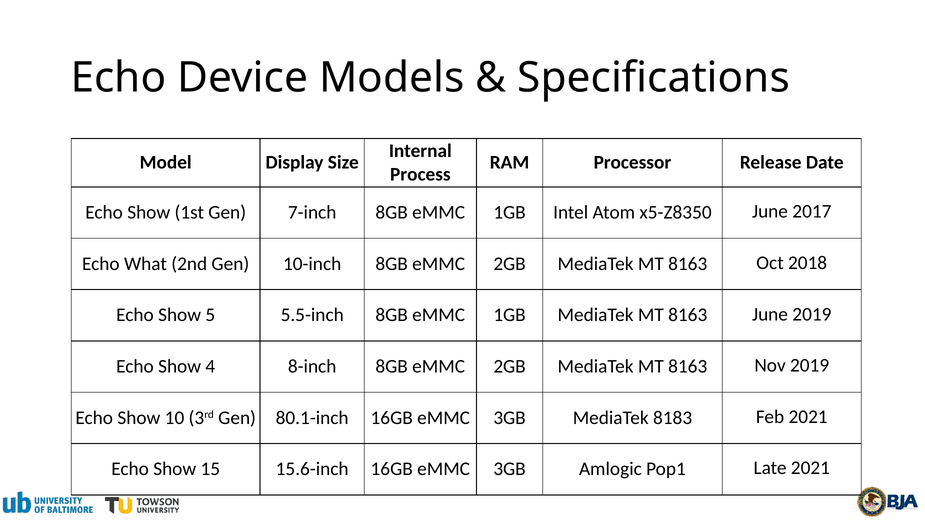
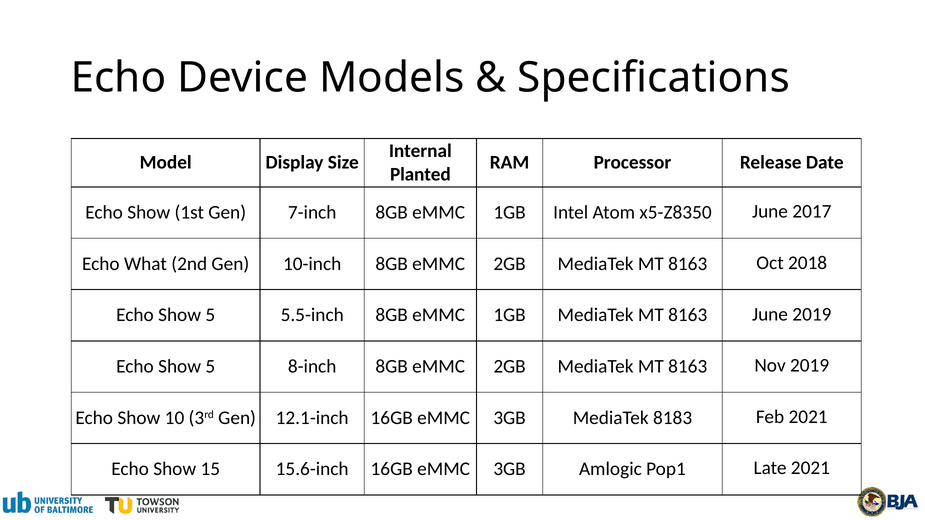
Process: Process -> Planted
4 at (210, 367): 4 -> 5
80.1-inch: 80.1-inch -> 12.1-inch
